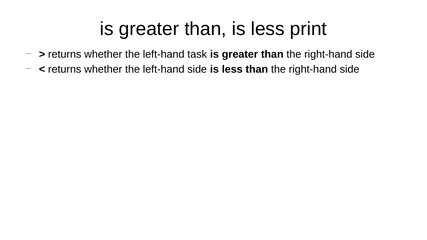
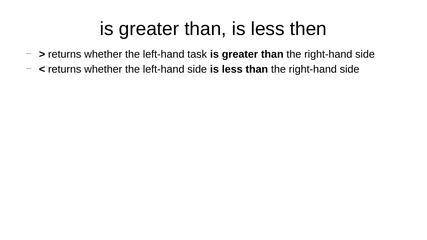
print: print -> then
